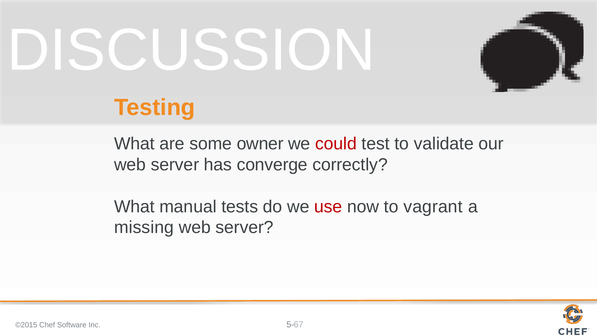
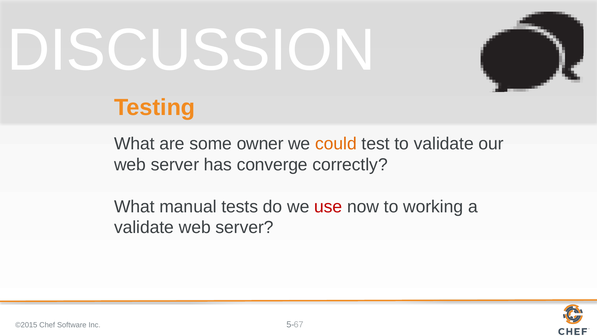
could colour: red -> orange
vagrant: vagrant -> working
missing at (144, 227): missing -> validate
